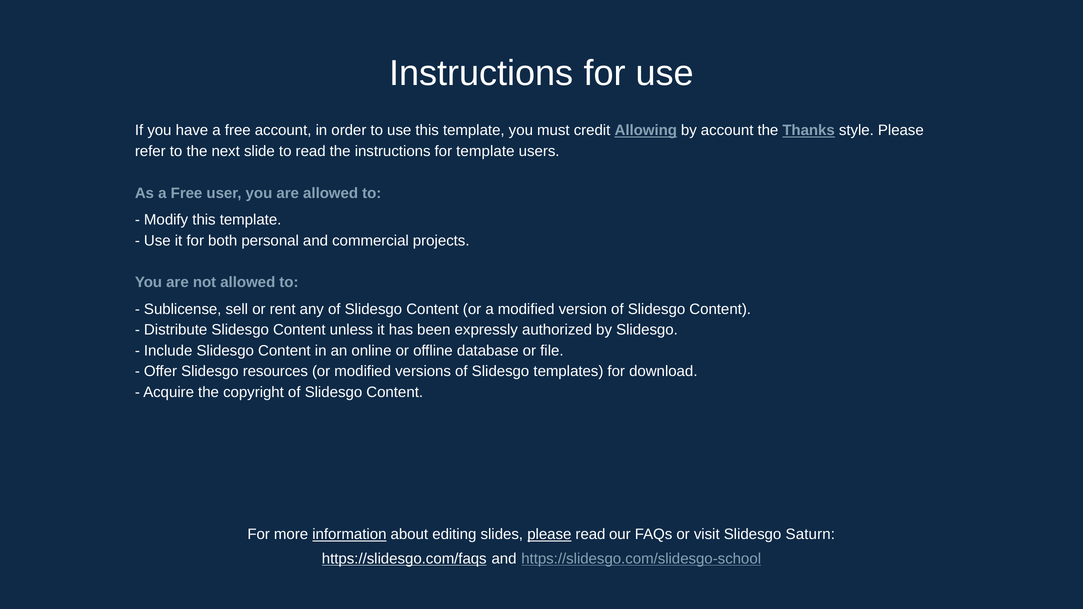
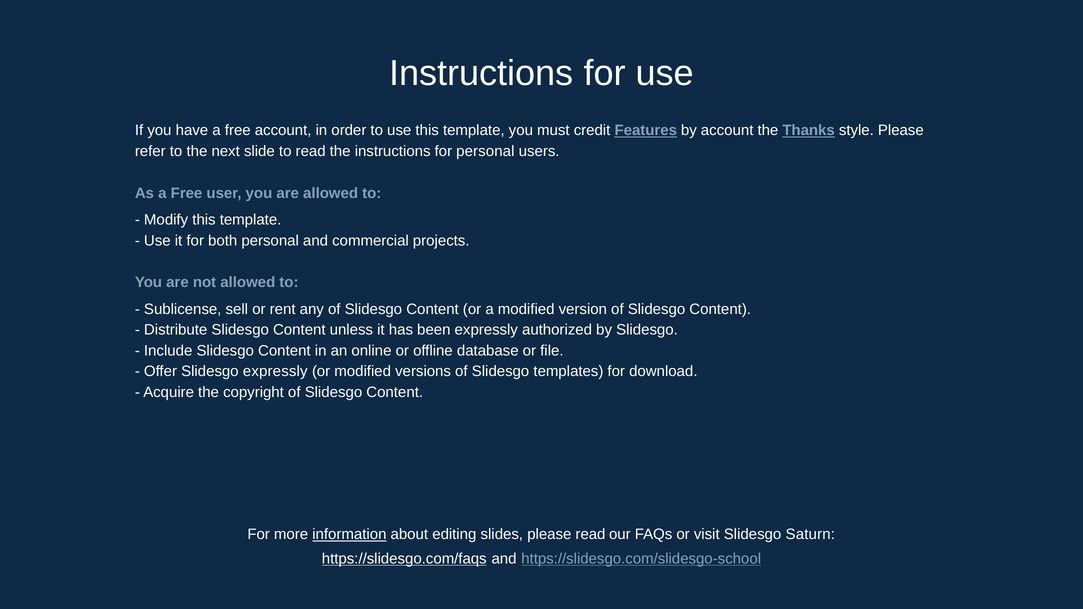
Allowing: Allowing -> Features
for template: template -> personal
Slidesgo resources: resources -> expressly
please at (549, 535) underline: present -> none
